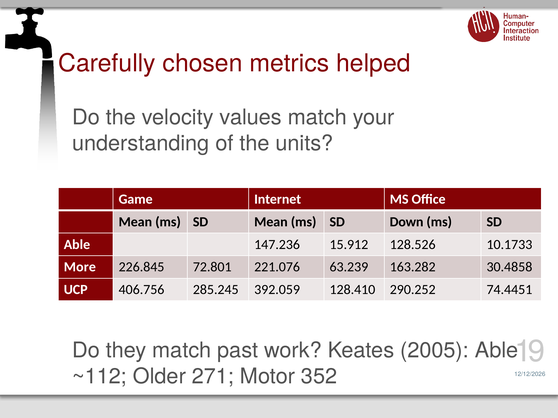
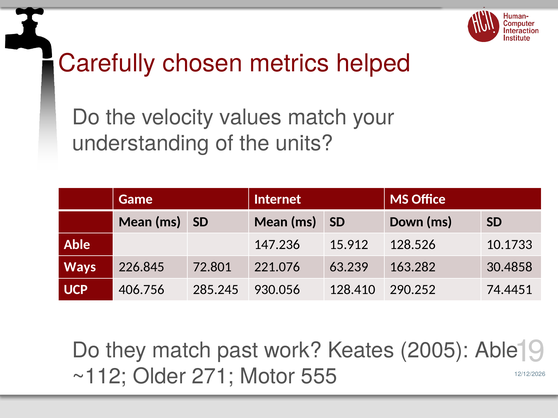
More: More -> Ways
392.059: 392.059 -> 930.056
352: 352 -> 555
